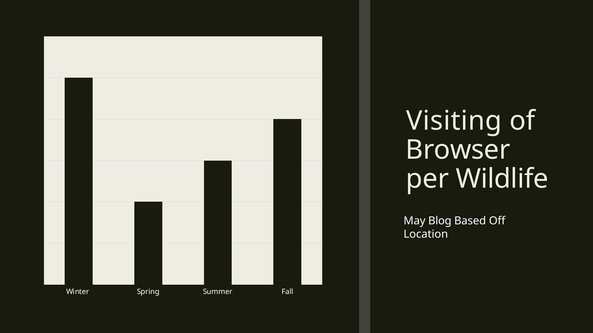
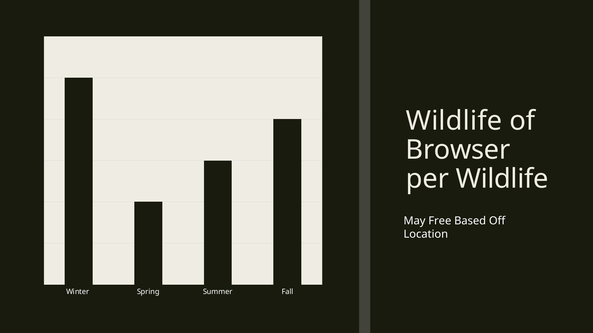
Visiting at (454, 121): Visiting -> Wildlife
Blog: Blog -> Free
